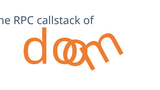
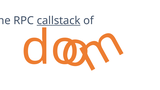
callstack underline: none -> present
